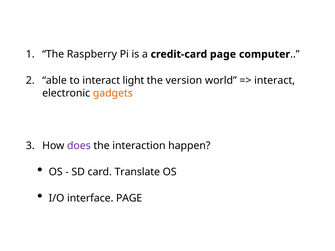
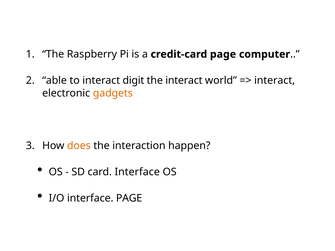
light: light -> digit
the version: version -> interact
does colour: purple -> orange
card Translate: Translate -> Interface
